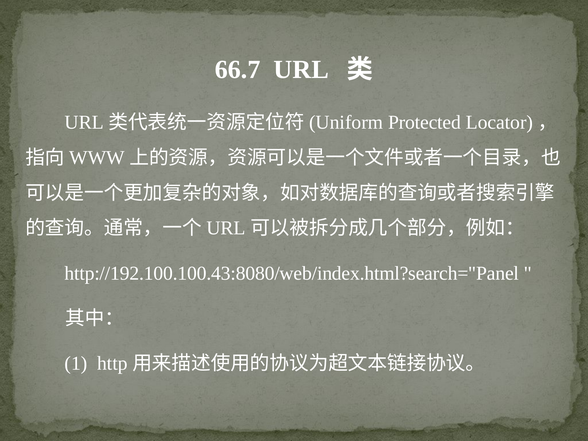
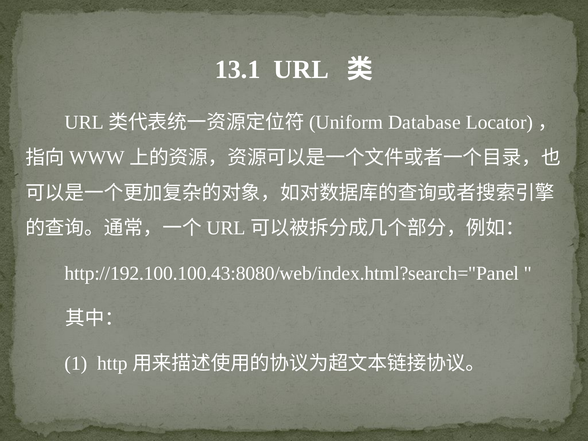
66.7: 66.7 -> 13.1
Protected: Protected -> Database
